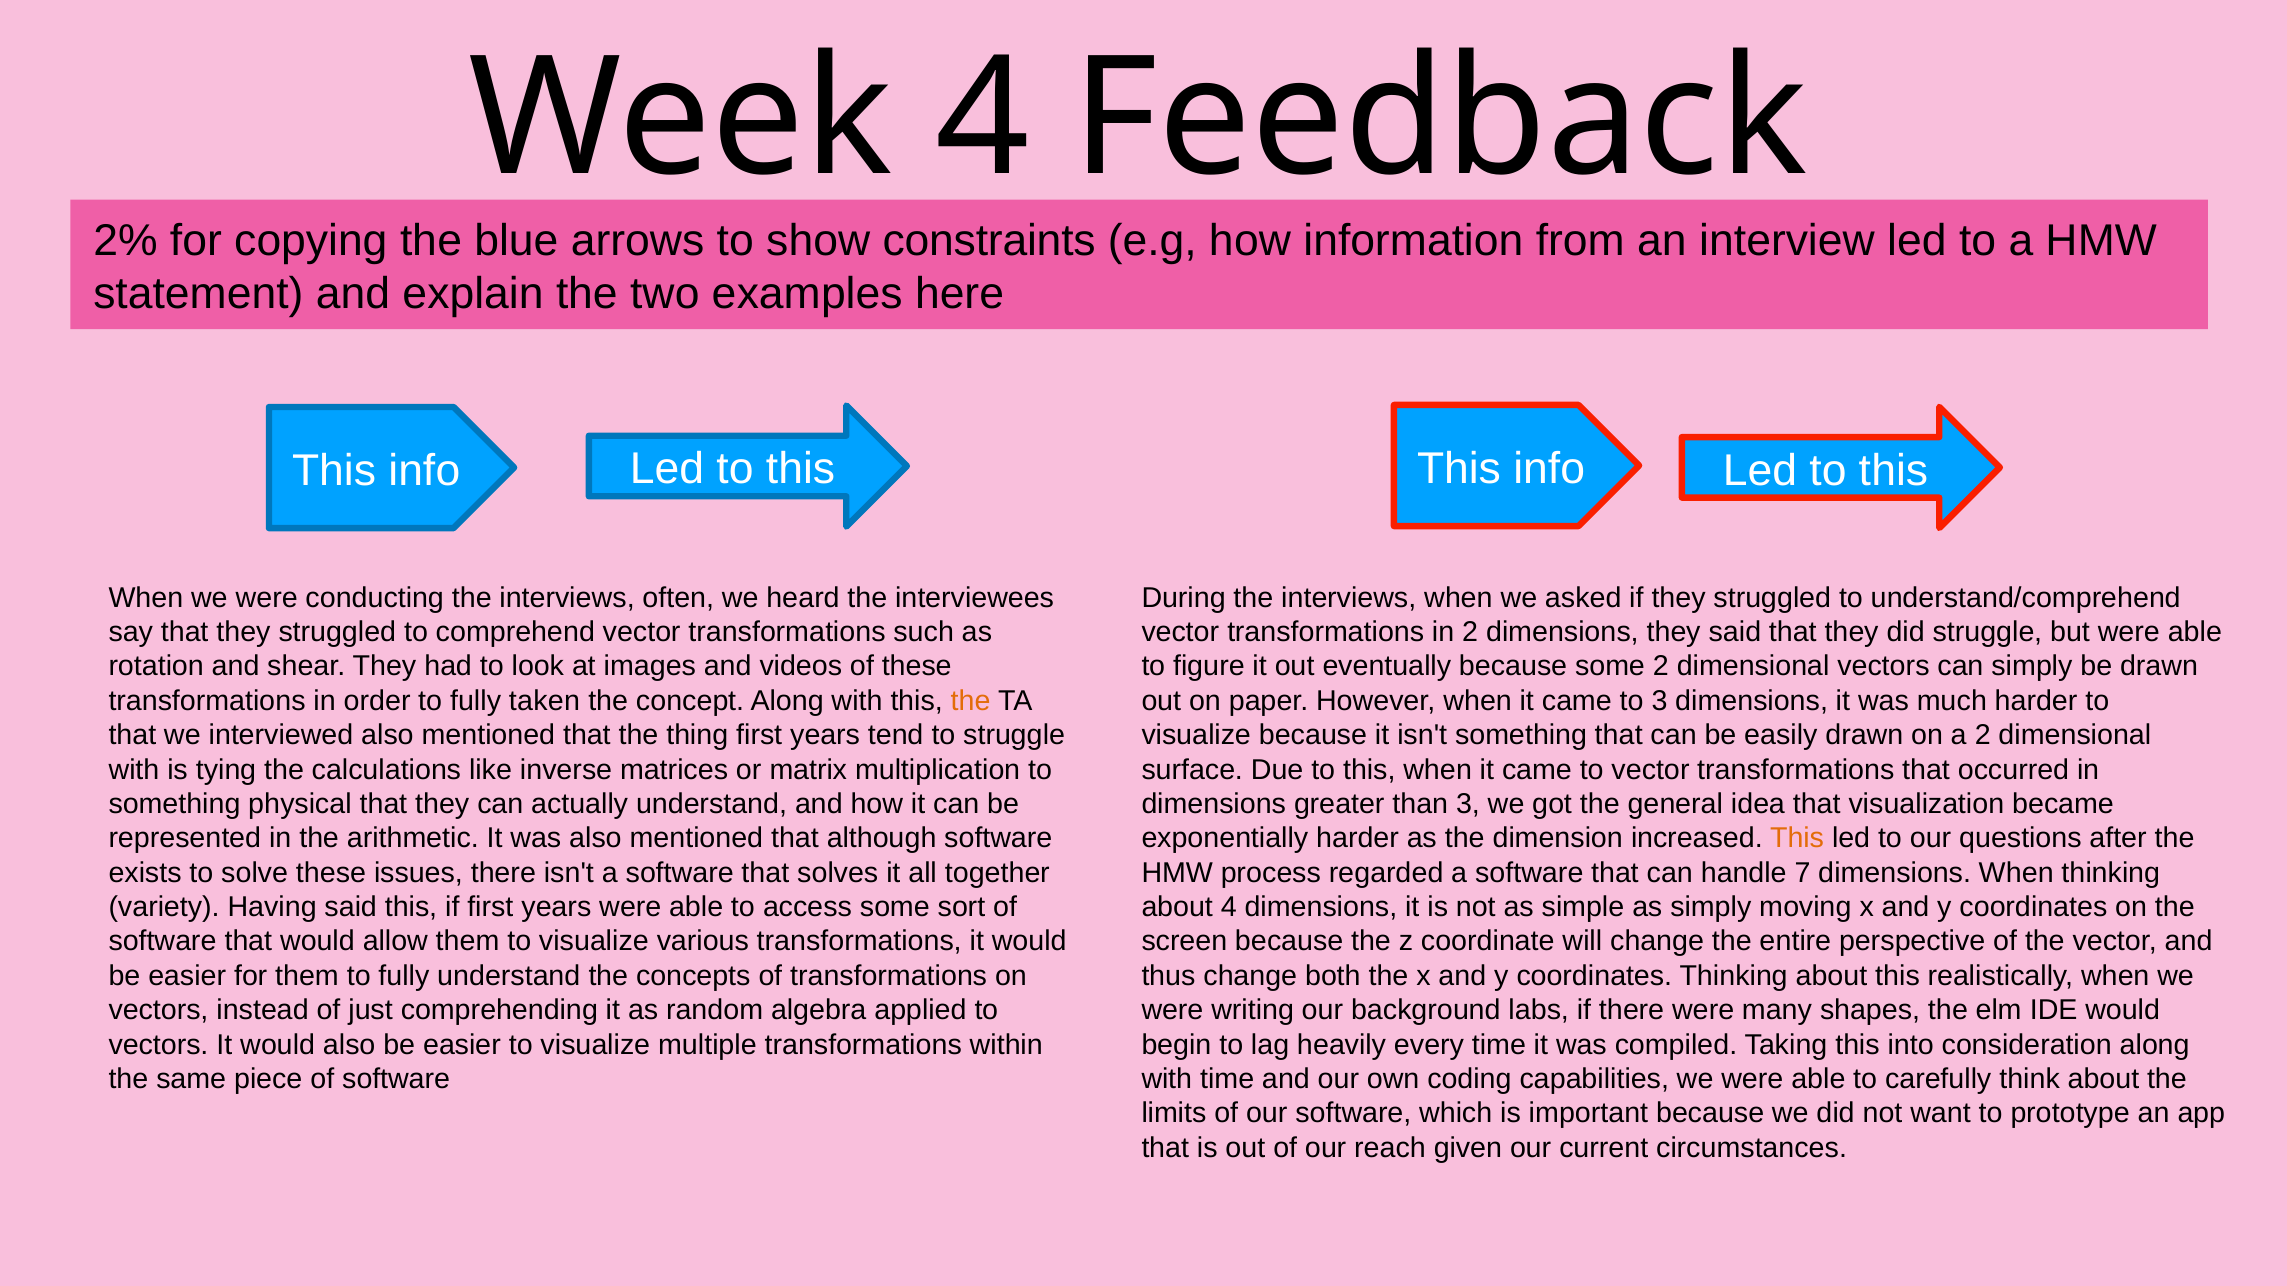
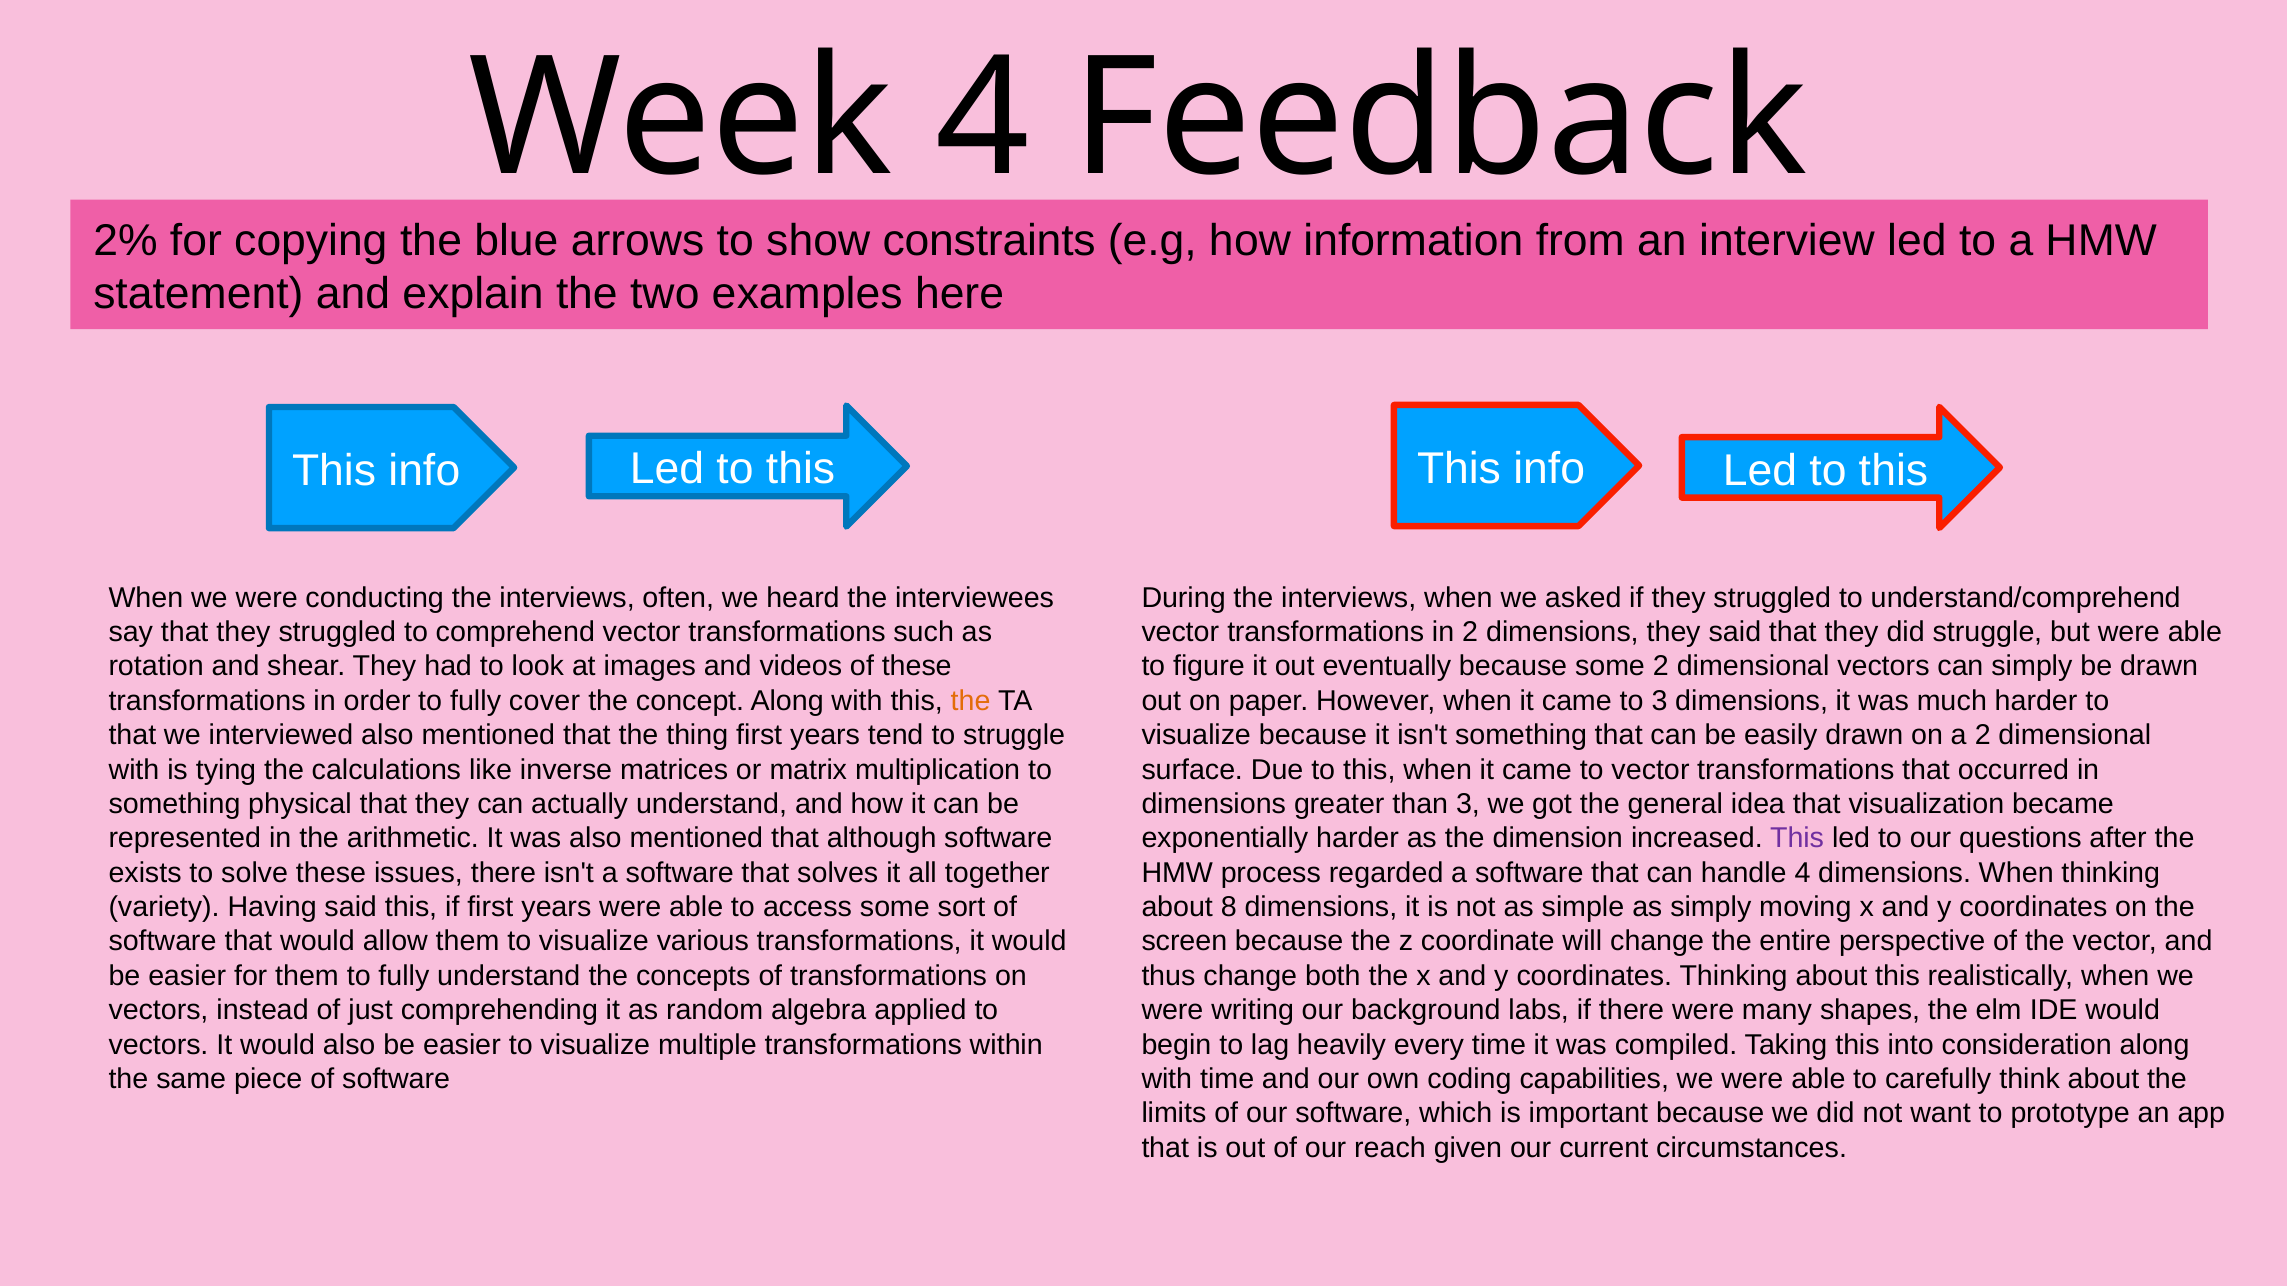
taken: taken -> cover
This at (1797, 839) colour: orange -> purple
handle 7: 7 -> 4
about 4: 4 -> 8
